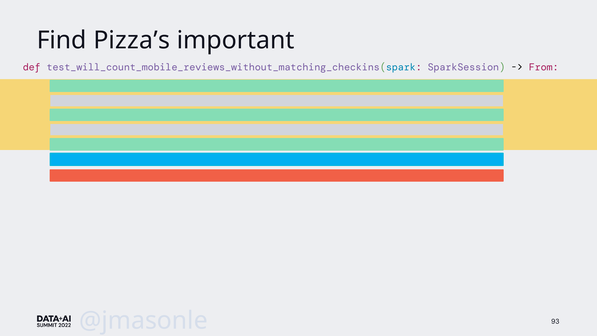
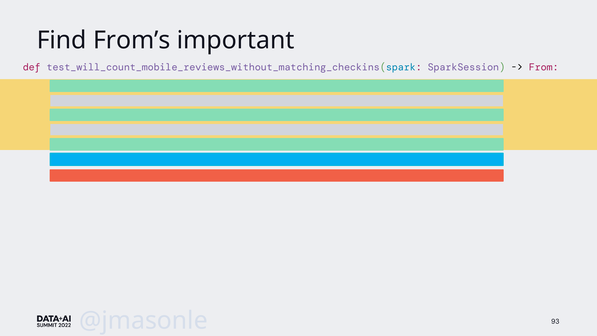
Pizza’s: Pizza’s -> From’s
